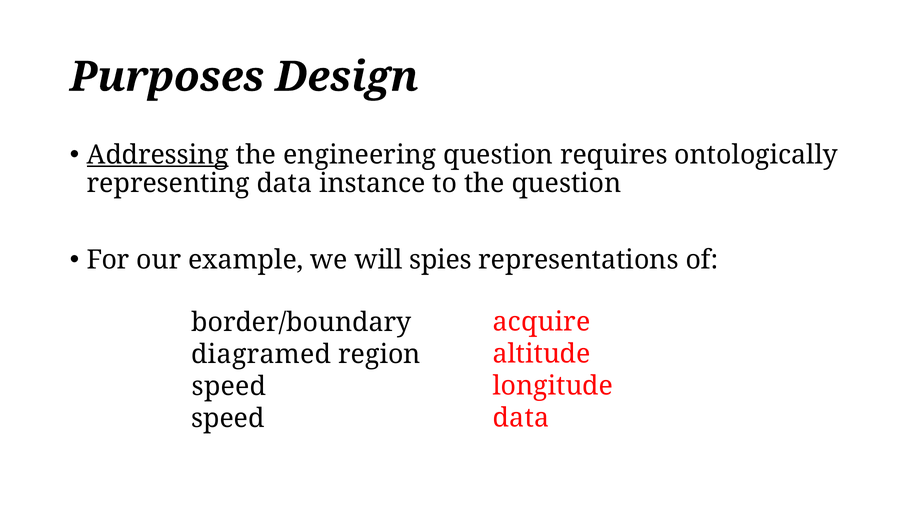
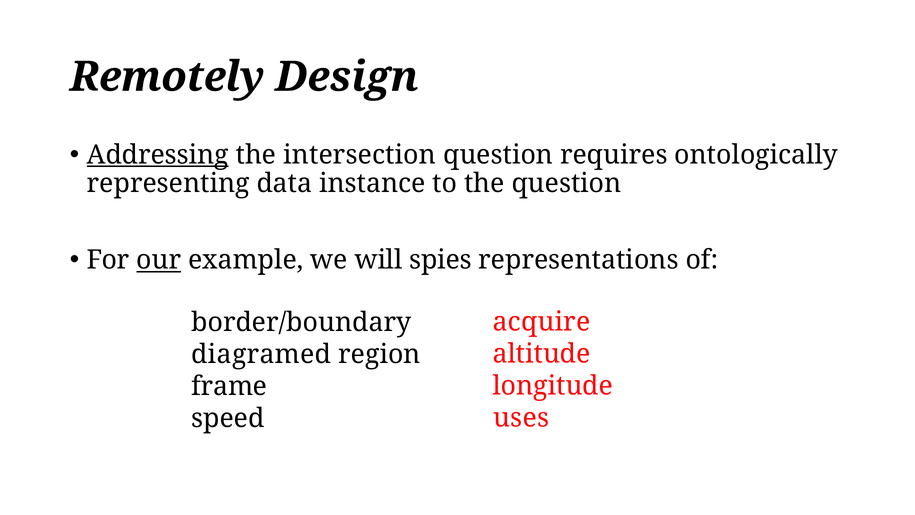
Purposes: Purposes -> Remotely
engineering: engineering -> intersection
our underline: none -> present
speed at (229, 386): speed -> frame
data at (521, 418): data -> uses
